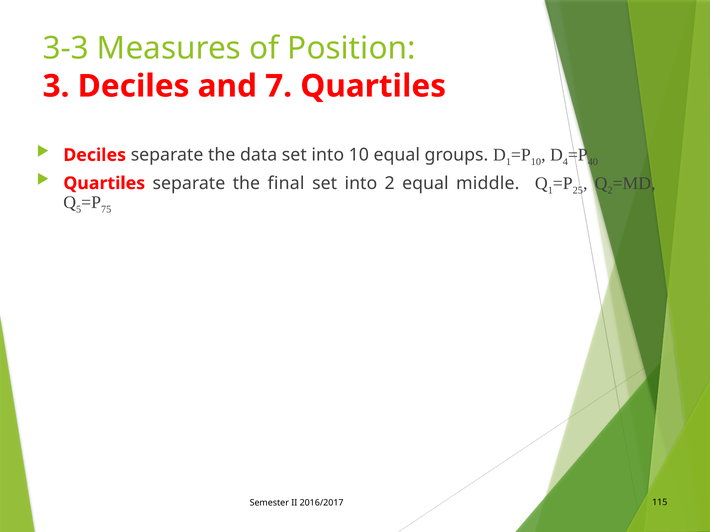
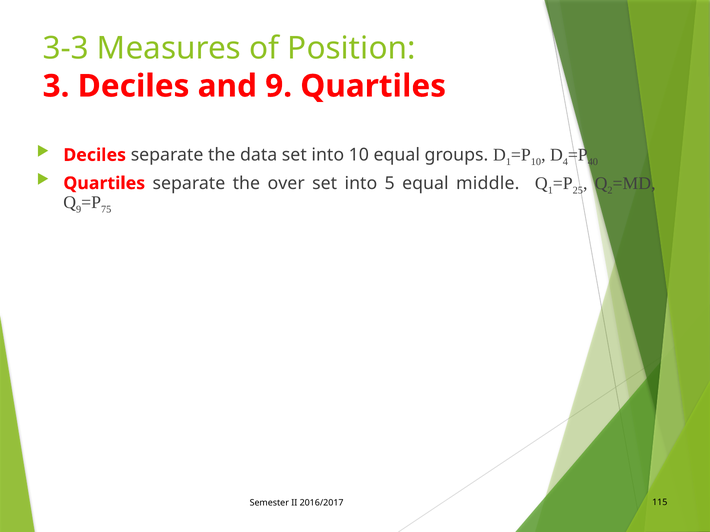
and 7: 7 -> 9
final: final -> over
into 2: 2 -> 5
5 at (79, 210): 5 -> 9
